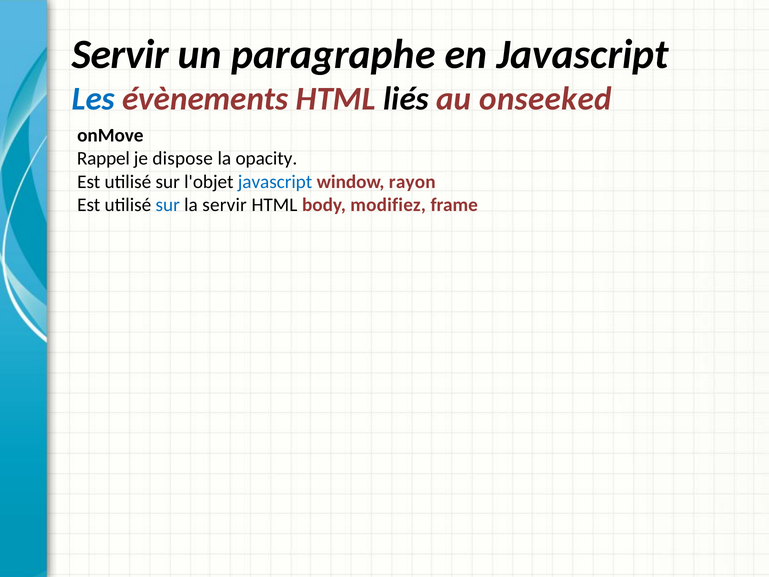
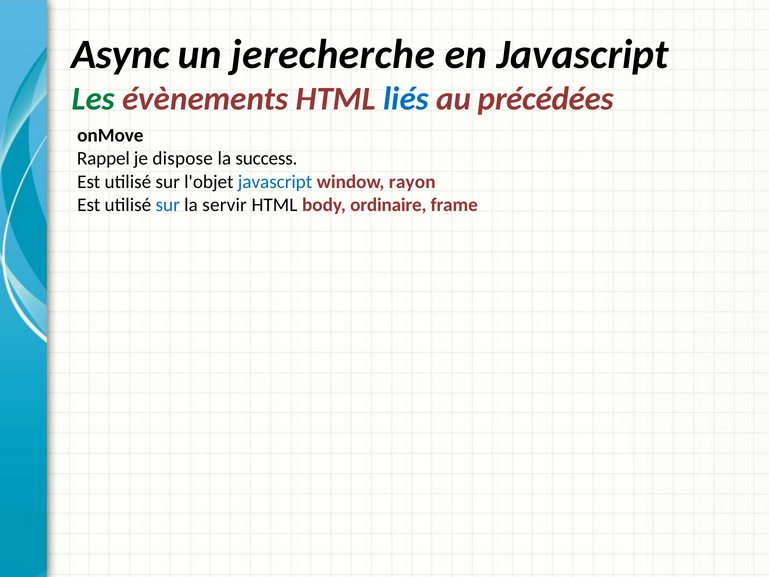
Servir at (120, 54): Servir -> Async
paragraphe: paragraphe -> jerecherche
Les colour: blue -> green
liés colour: black -> blue
onseeked: onseeked -> précédées
opacity: opacity -> success
modifiez: modifiez -> ordinaire
